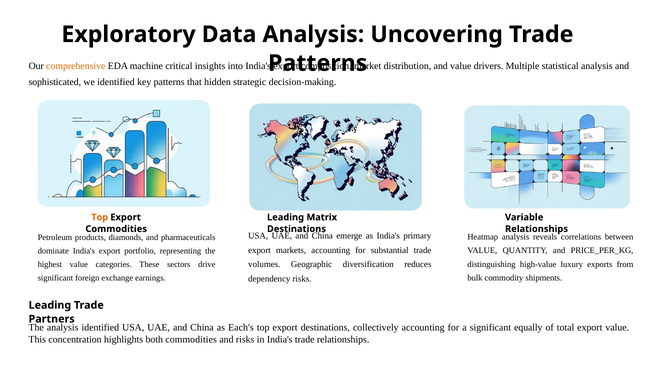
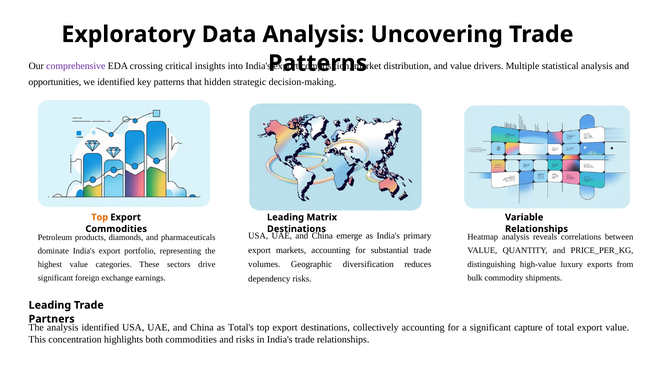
comprehensive colour: orange -> purple
machine: machine -> crossing
sophisticated: sophisticated -> opportunities
Each's: Each's -> Total's
equally: equally -> capture
